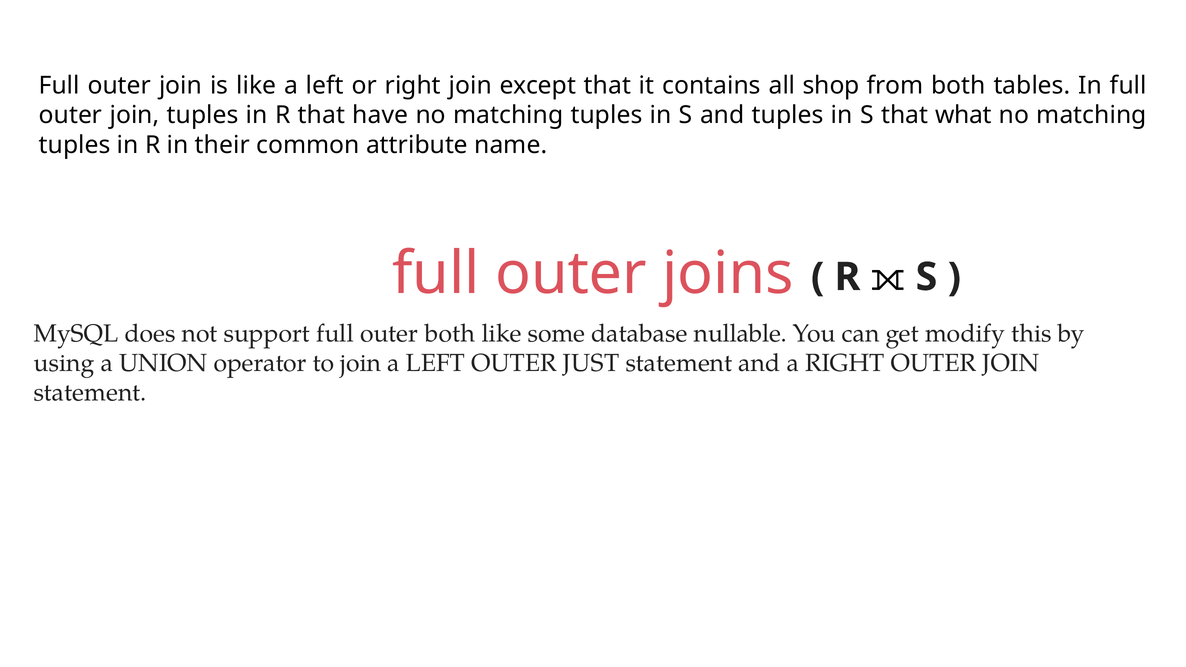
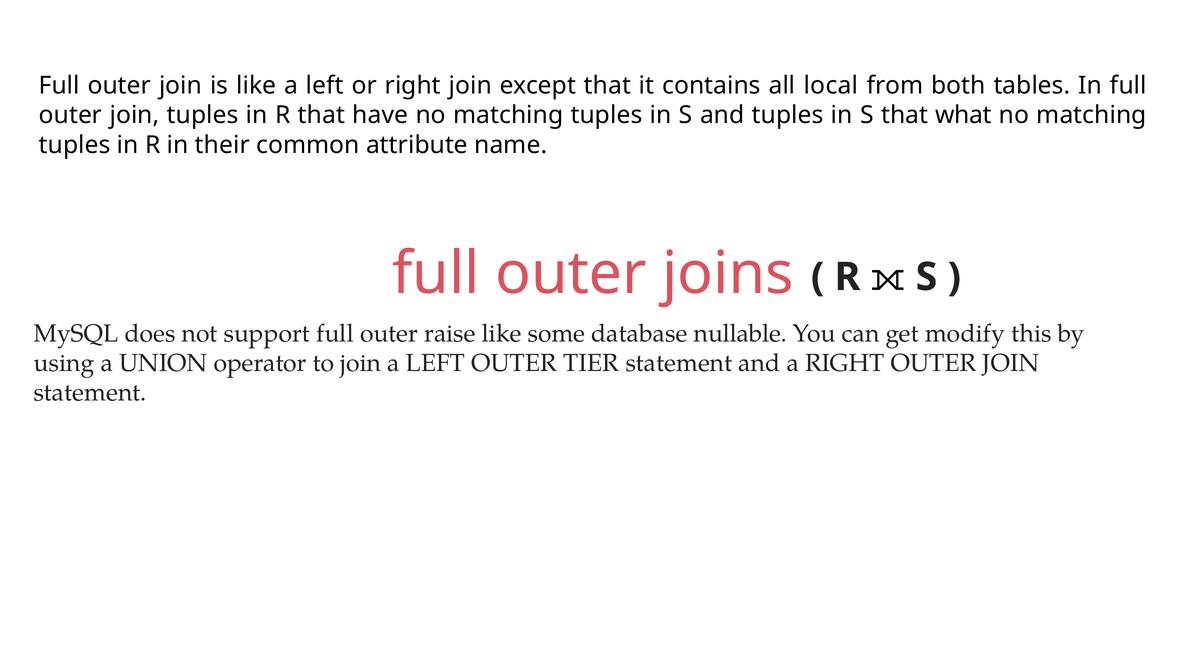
shop: shop -> local
outer both: both -> raise
JUST: JUST -> TIER
